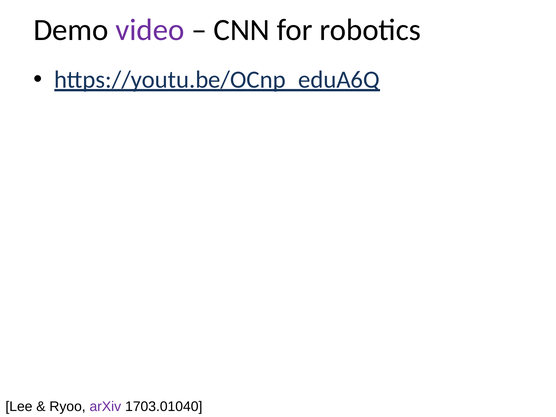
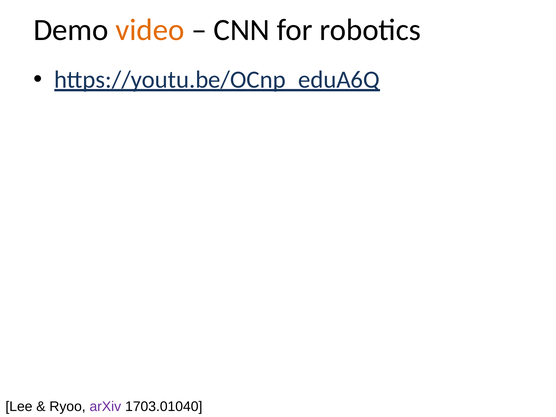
video colour: purple -> orange
